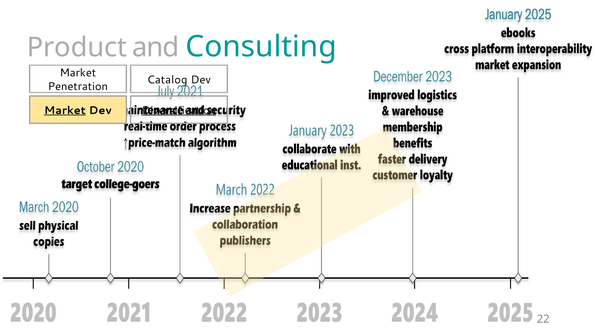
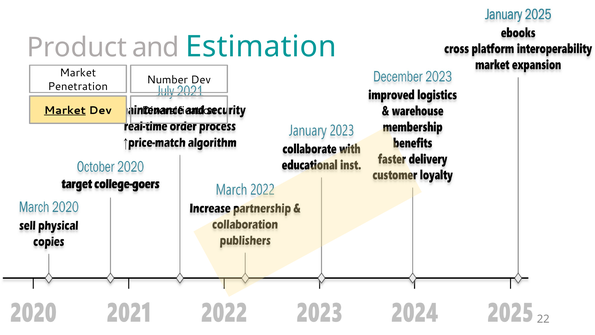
Consulting: Consulting -> Estimation
Catalog: Catalog -> Number
Diversification underline: present -> none
